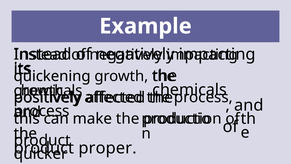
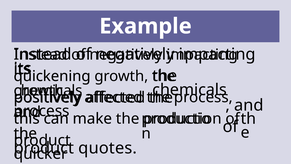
proper: proper -> quotes
